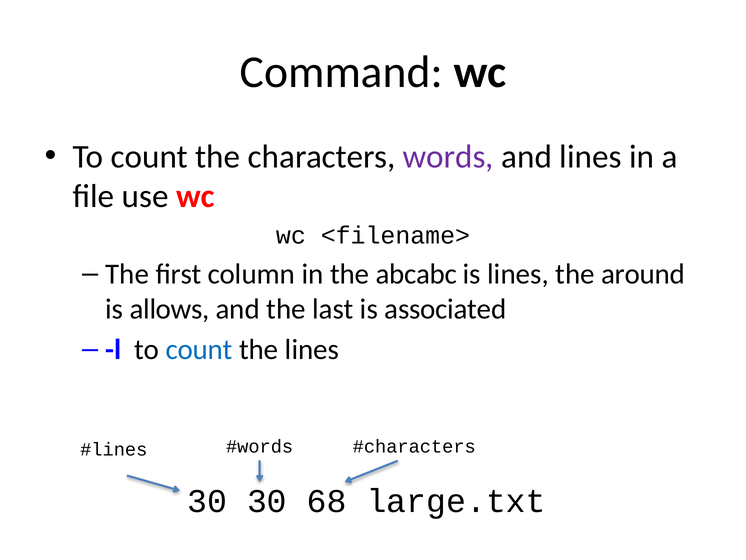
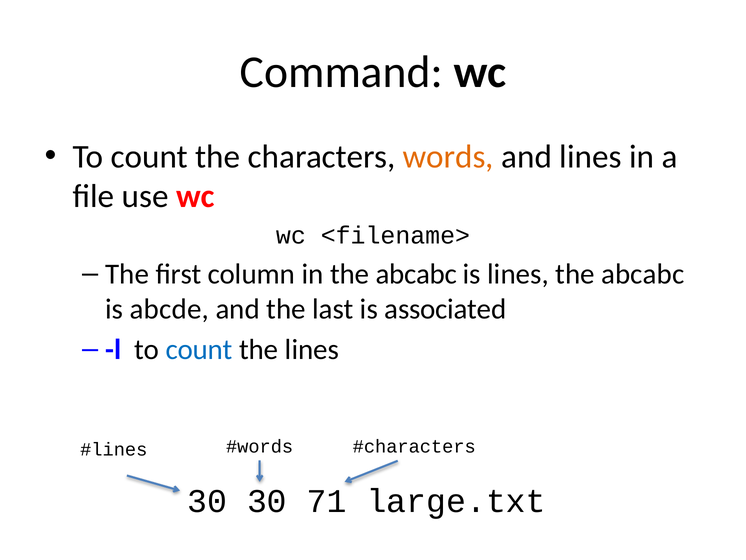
words colour: purple -> orange
lines the around: around -> abcabc
allows: allows -> abcde
68: 68 -> 71
